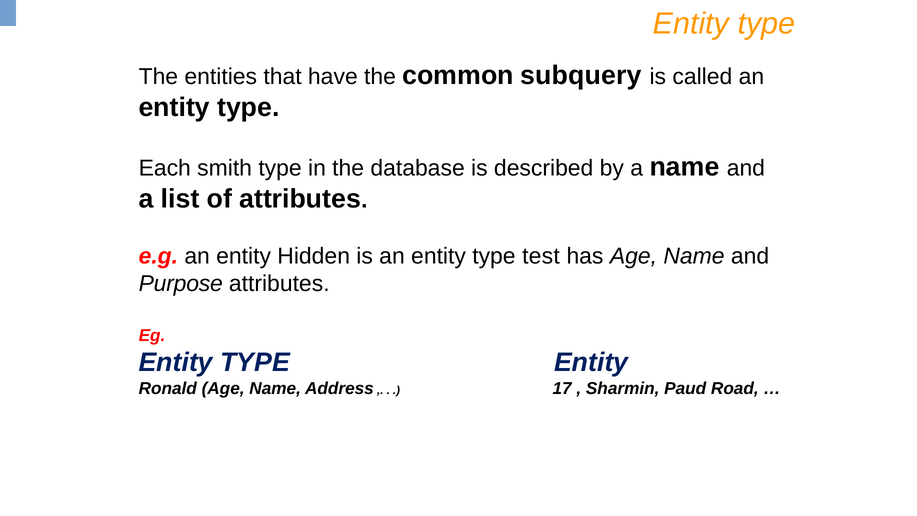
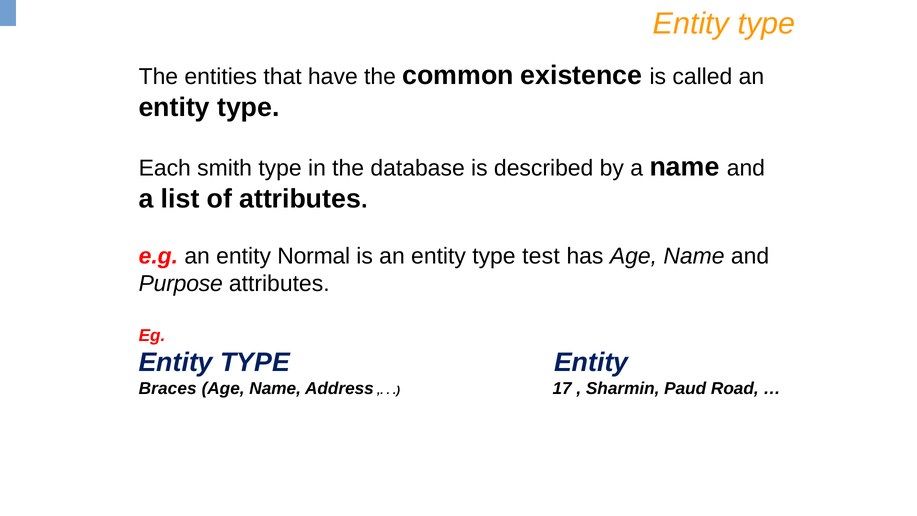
subquery: subquery -> existence
Hidden: Hidden -> Normal
Ronald: Ronald -> Braces
